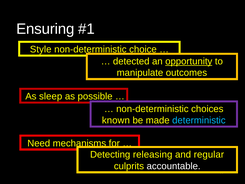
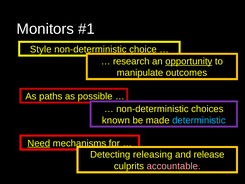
Ensuring: Ensuring -> Monitors
detected: detected -> research
sleep: sleep -> paths
Need underline: none -> present
regular: regular -> release
accountable colour: white -> pink
